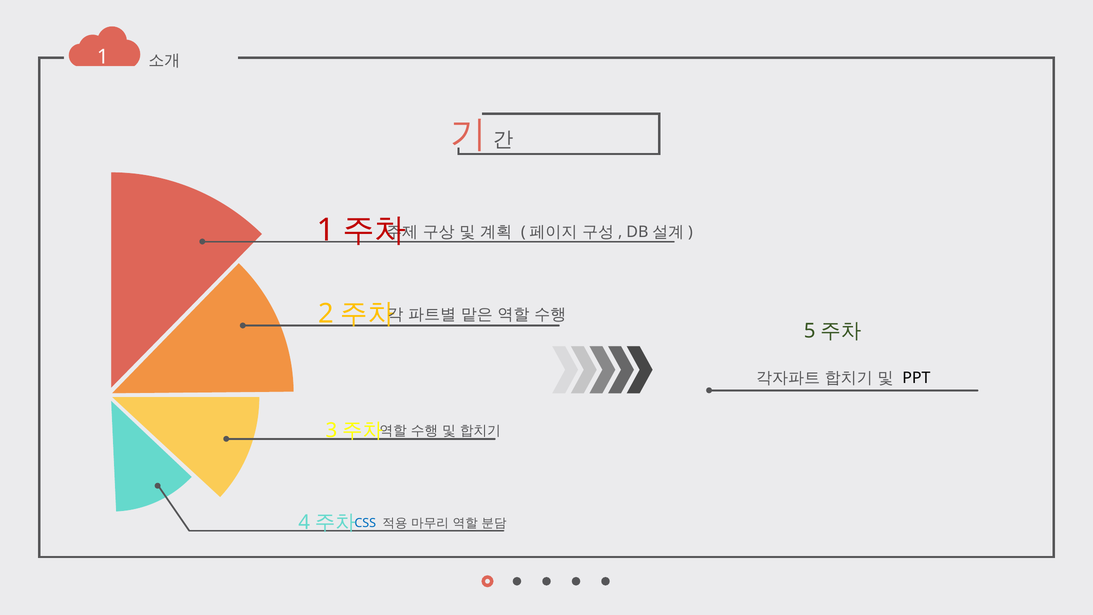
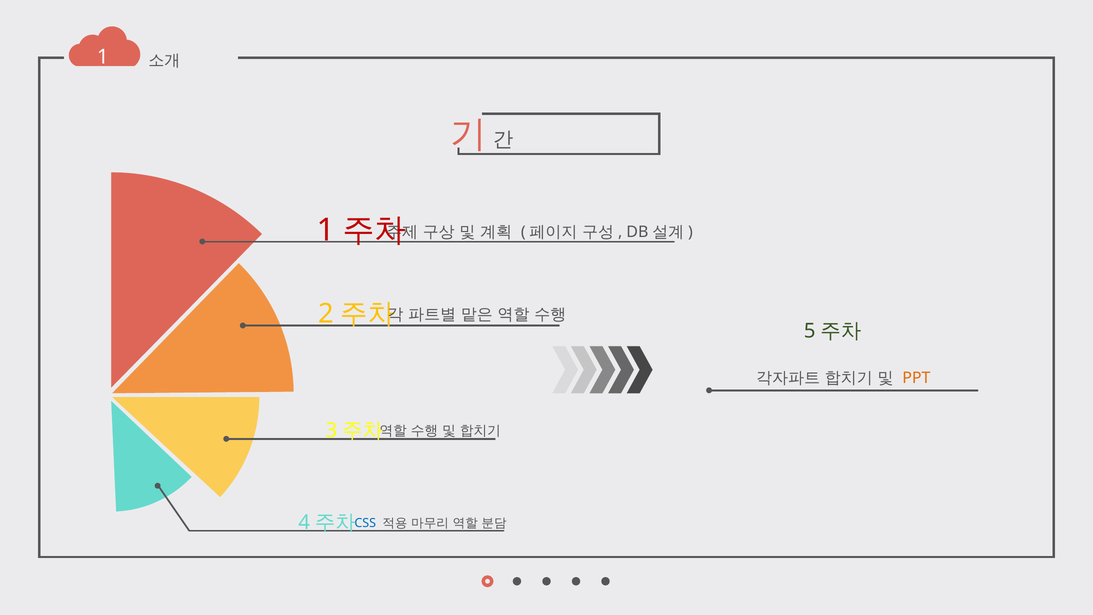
PPT colour: black -> orange
